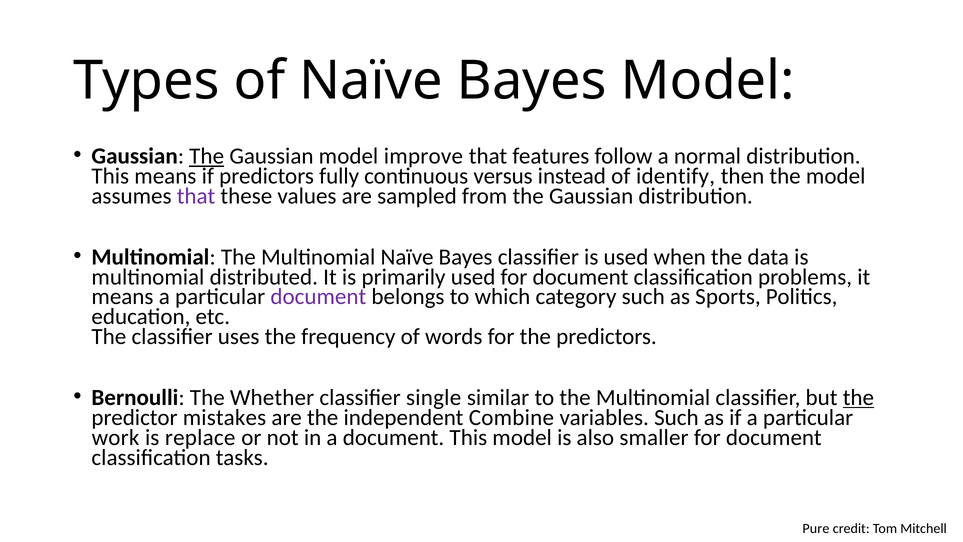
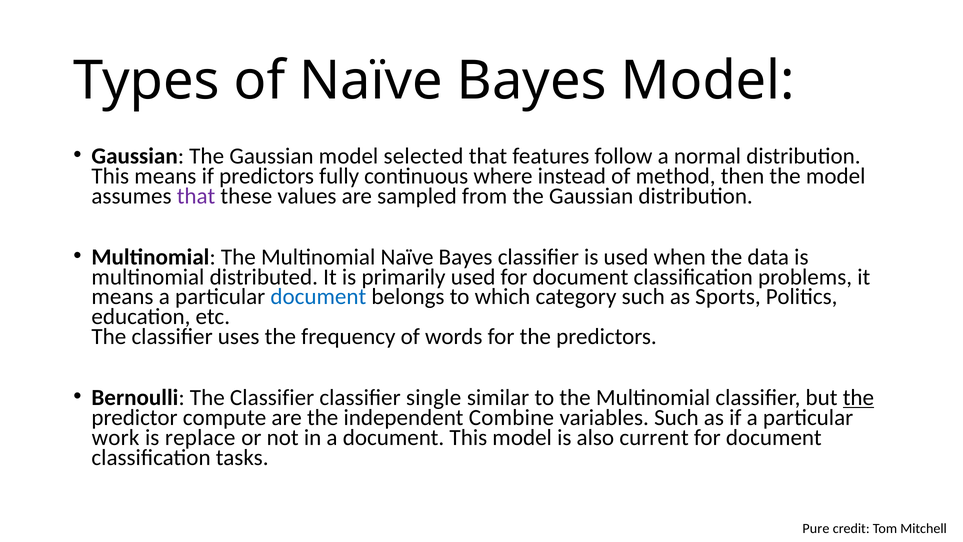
The at (207, 156) underline: present -> none
improve: improve -> selected
versus: versus -> where
identify: identify -> method
document at (318, 297) colour: purple -> blue
Bernoulli The Whether: Whether -> Classifier
mistakes: mistakes -> compute
smaller: smaller -> current
